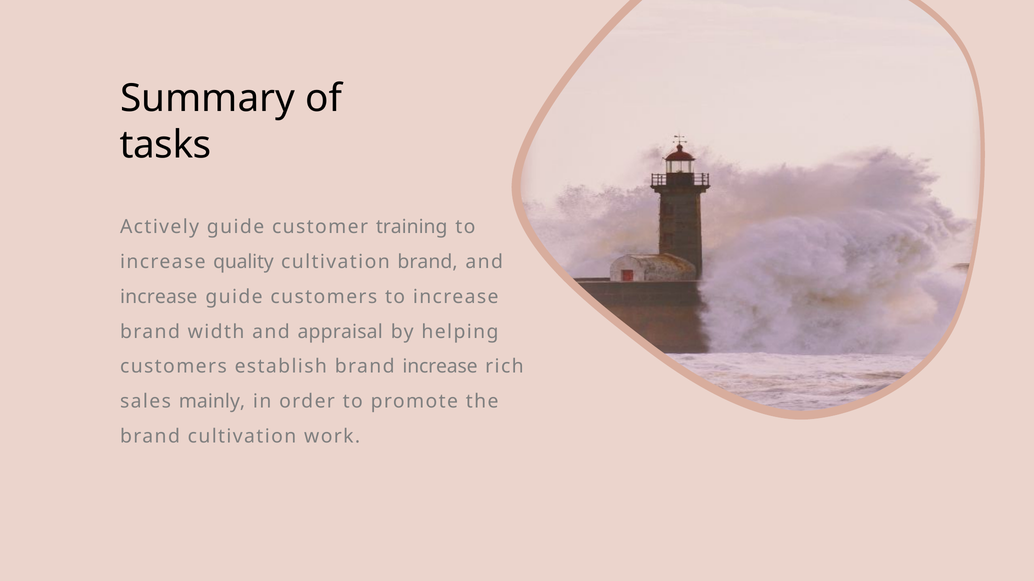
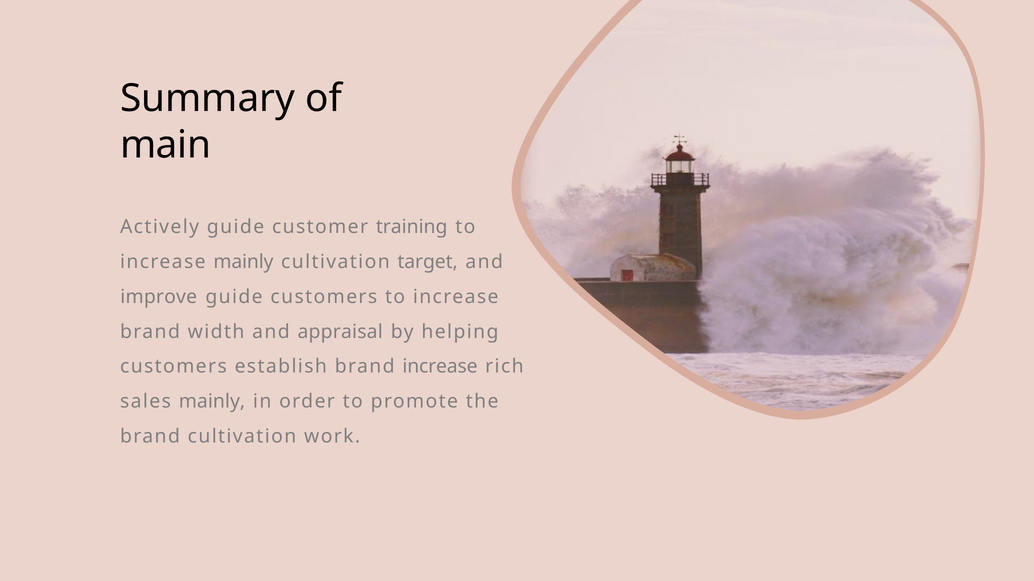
tasks: tasks -> main
increase quality: quality -> mainly
cultivation brand: brand -> target
increase at (159, 297): increase -> improve
